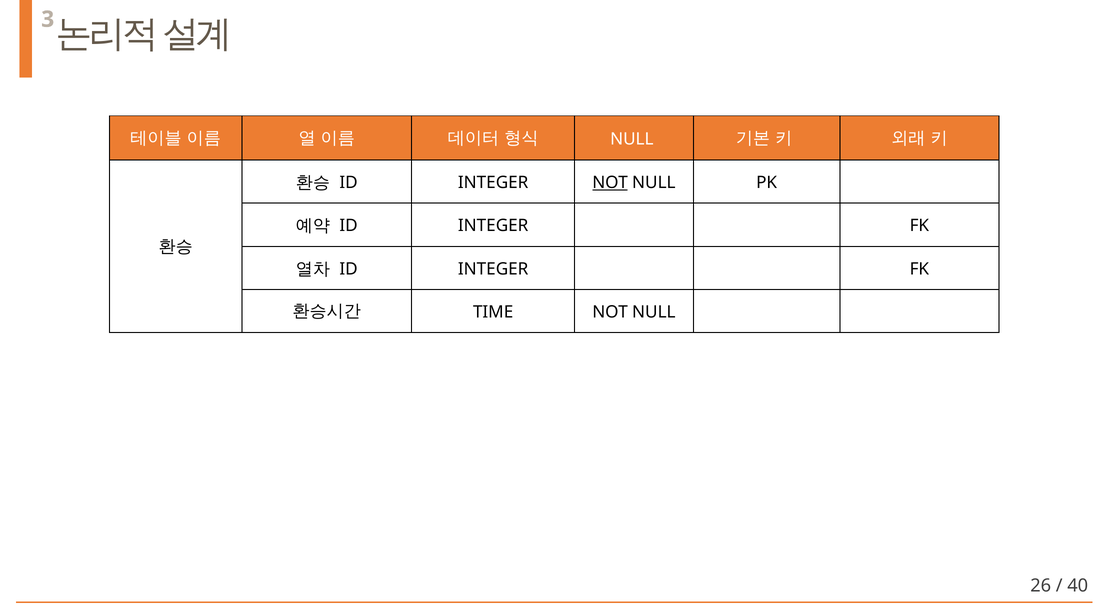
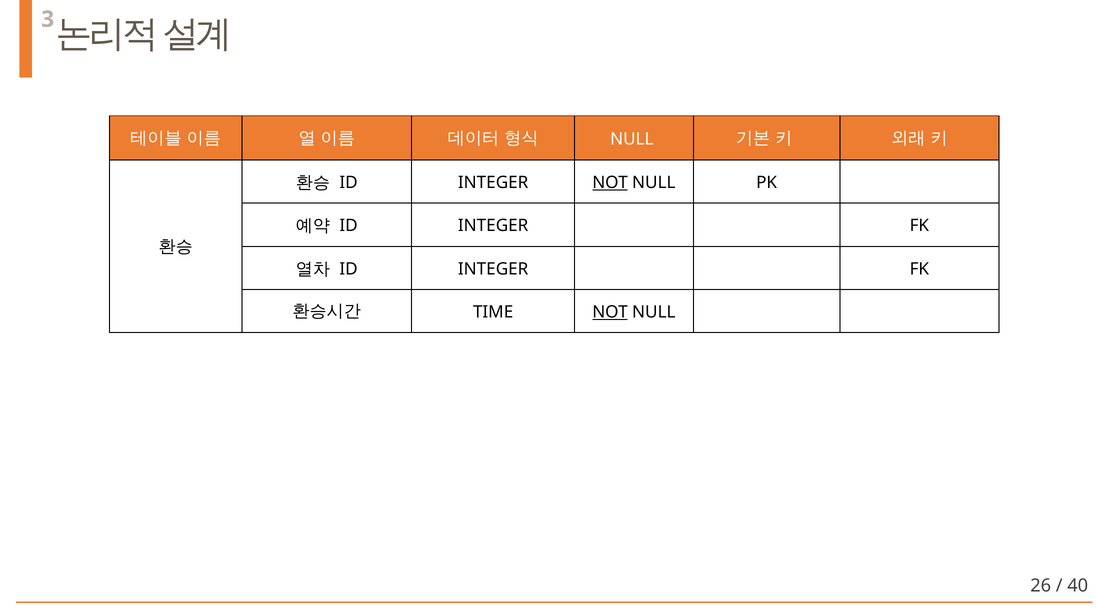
NOT at (610, 312) underline: none -> present
